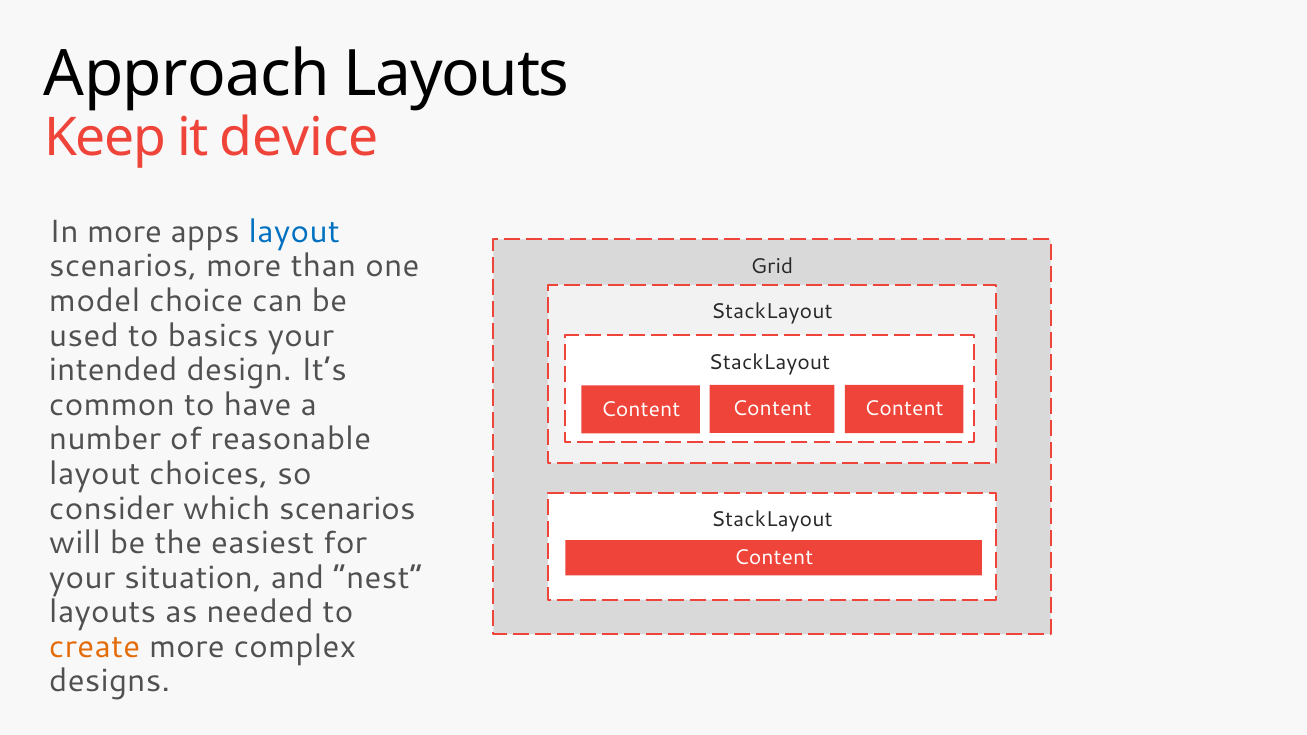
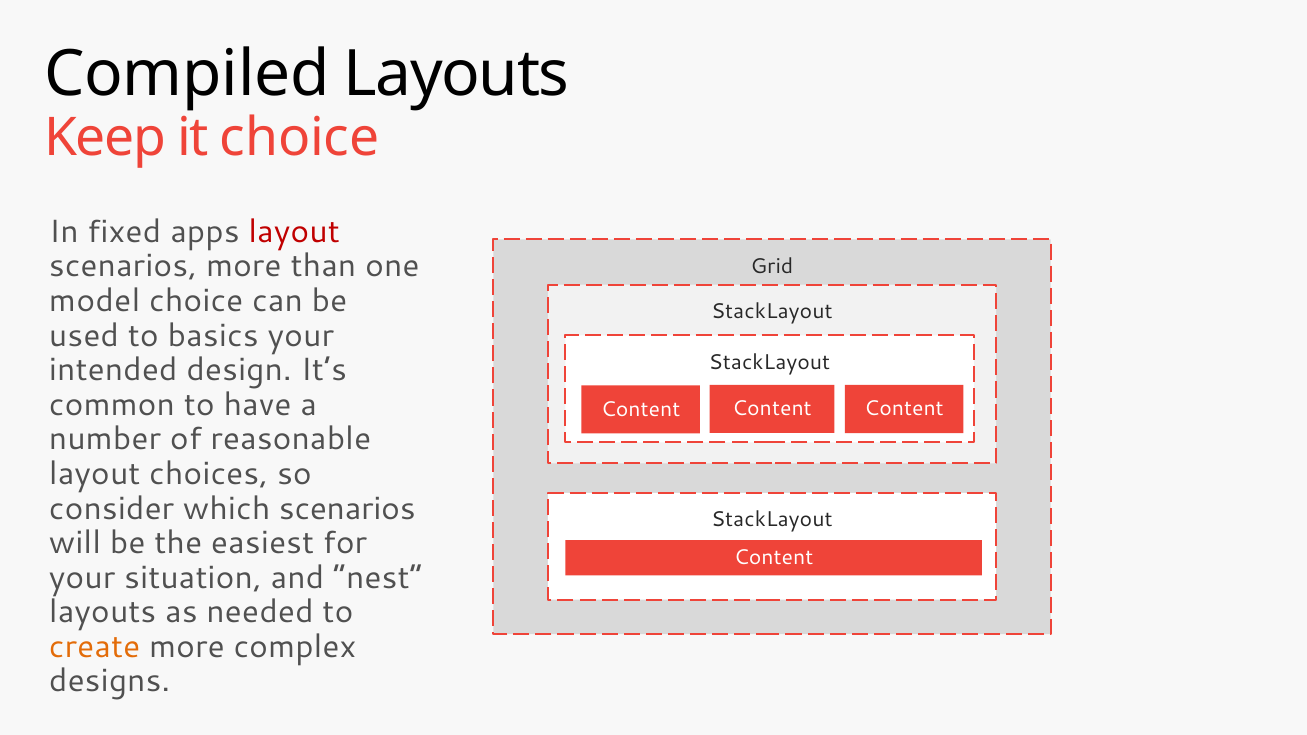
Approach: Approach -> Compiled
it device: device -> choice
In more: more -> fixed
layout at (294, 232) colour: blue -> red
